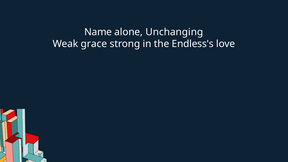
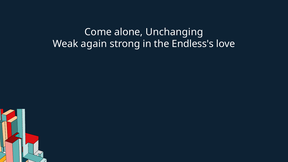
Name: Name -> Come
grace: grace -> again
